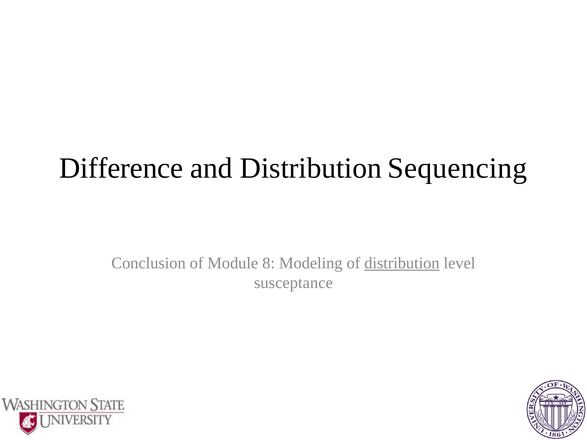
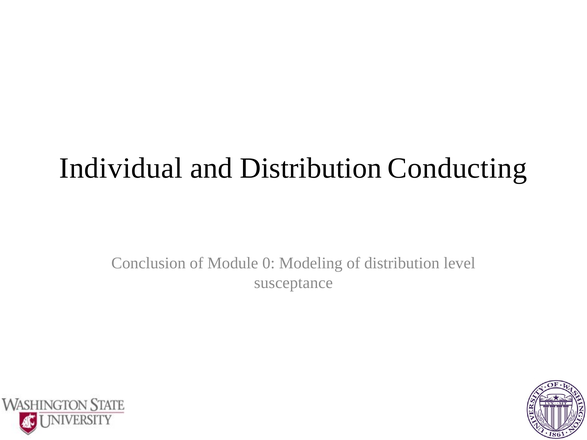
Difference: Difference -> Individual
Sequencing: Sequencing -> Conducting
8: 8 -> 0
distribution at (402, 263) underline: present -> none
